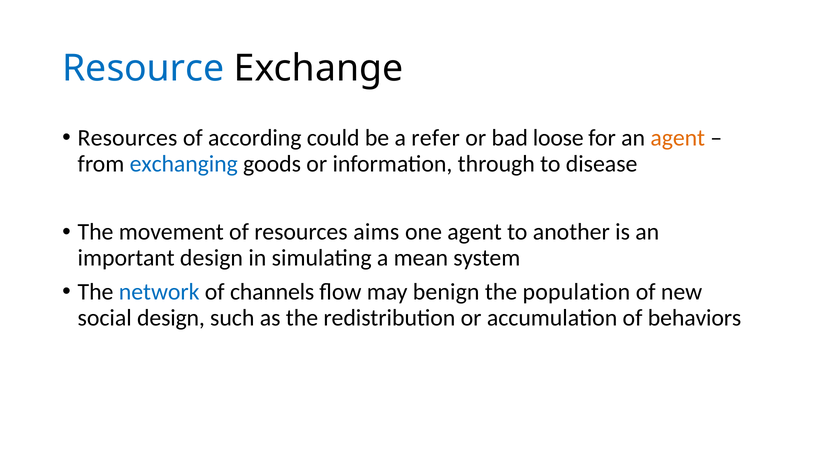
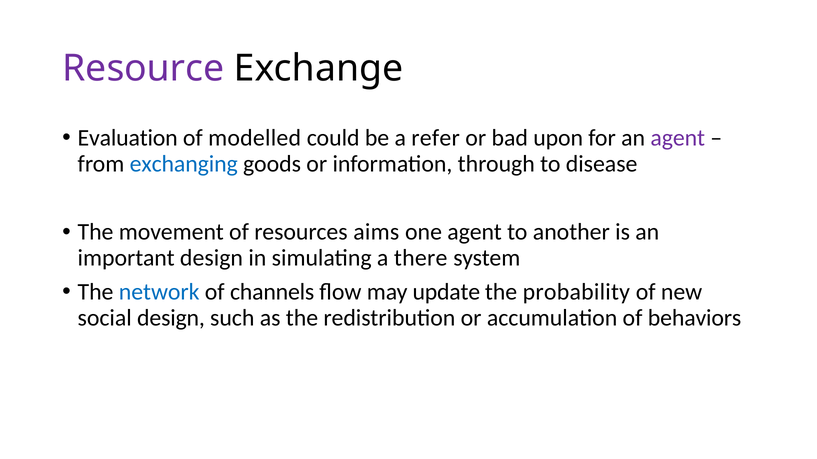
Resource colour: blue -> purple
Resources at (128, 138): Resources -> Evaluation
according: according -> modelled
loose: loose -> upon
agent at (678, 138) colour: orange -> purple
mean: mean -> there
benign: benign -> update
population: population -> probability
